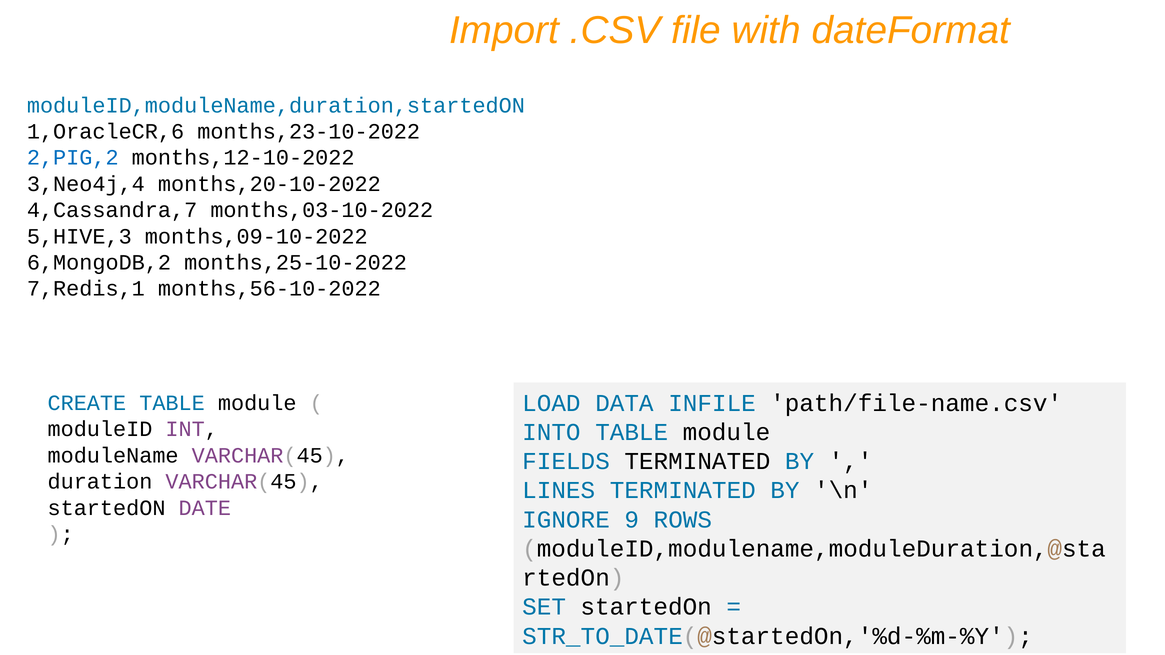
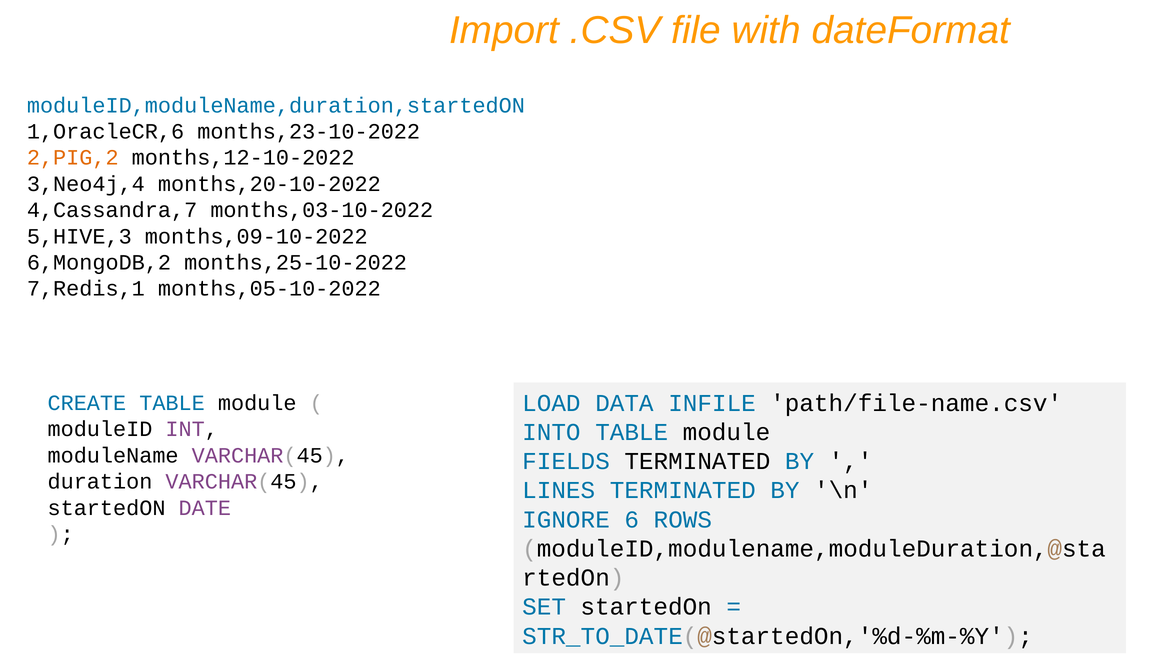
2,PIG,2 colour: blue -> orange
months,56-10-2022: months,56-10-2022 -> months,05-10-2022
9: 9 -> 6
